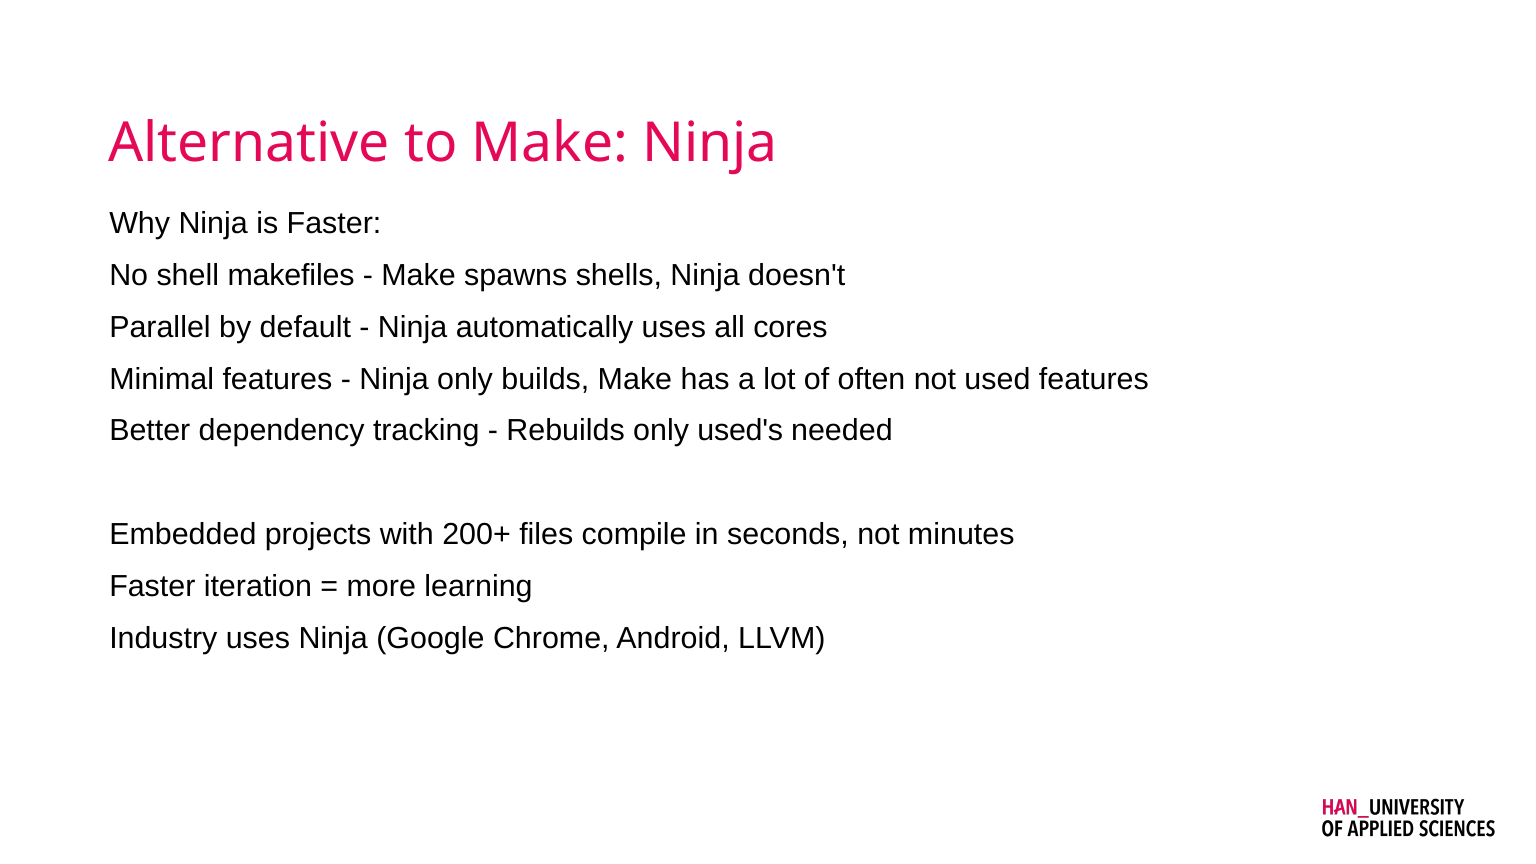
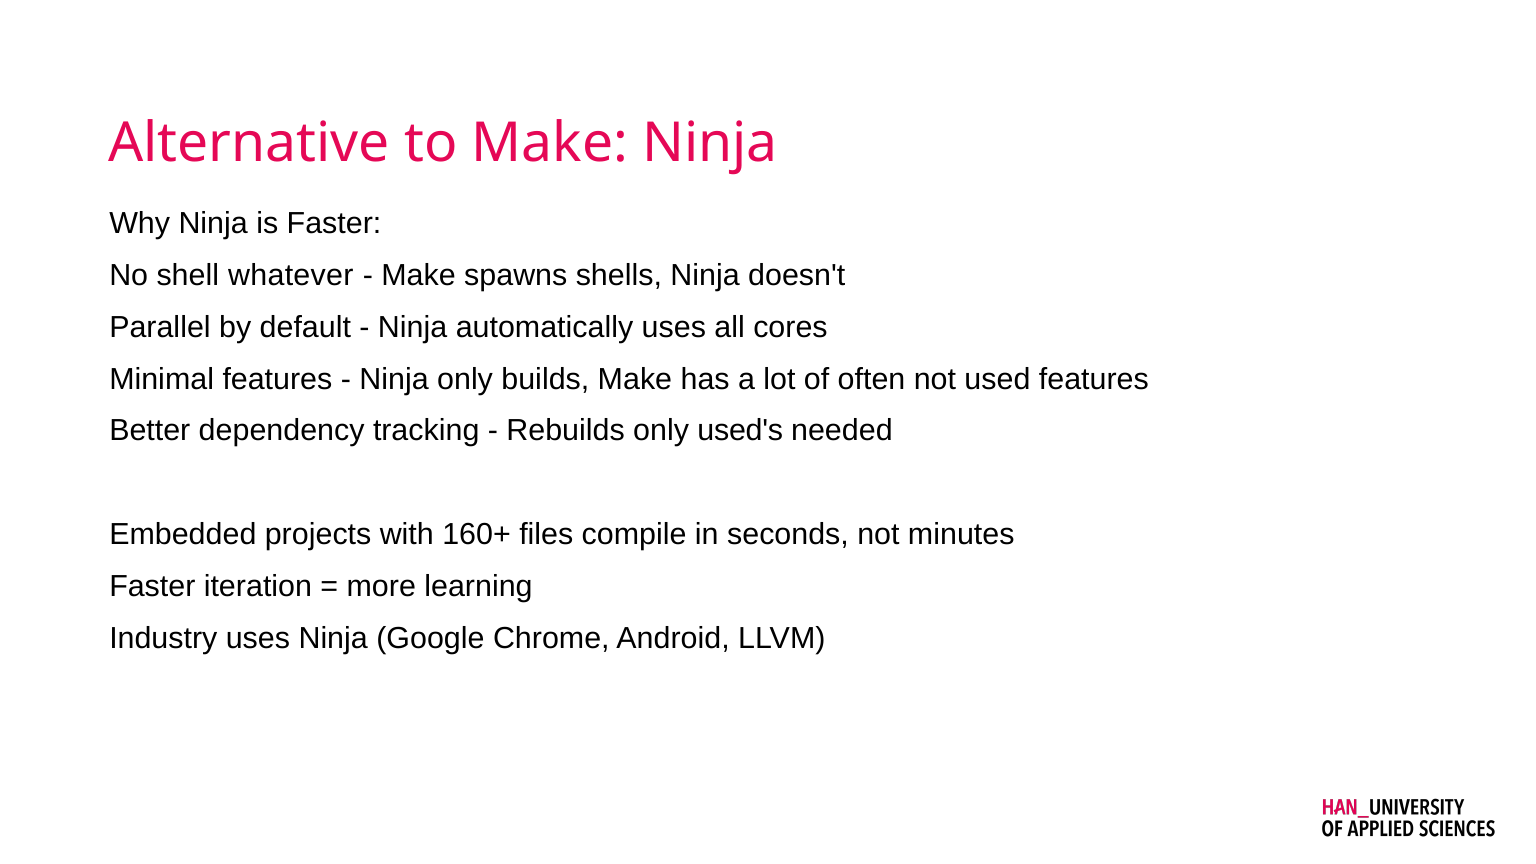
makefiles: makefiles -> whatever
200+: 200+ -> 160+
